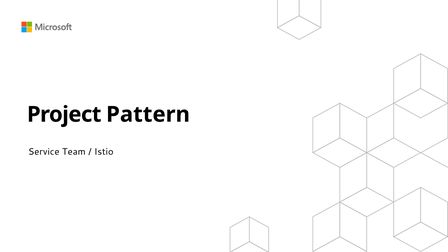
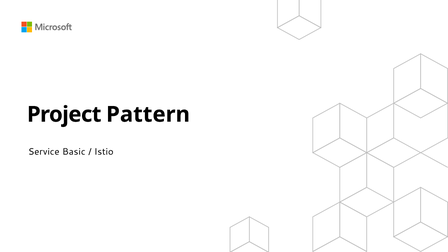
Team: Team -> Basic
